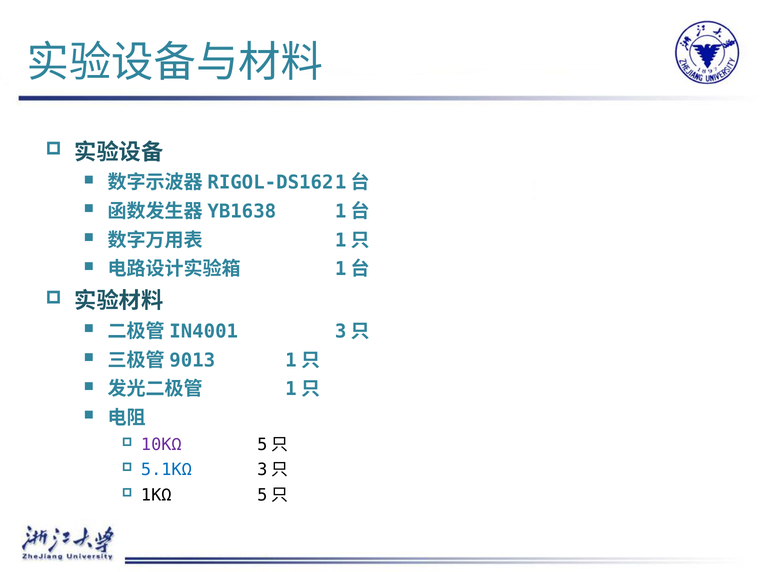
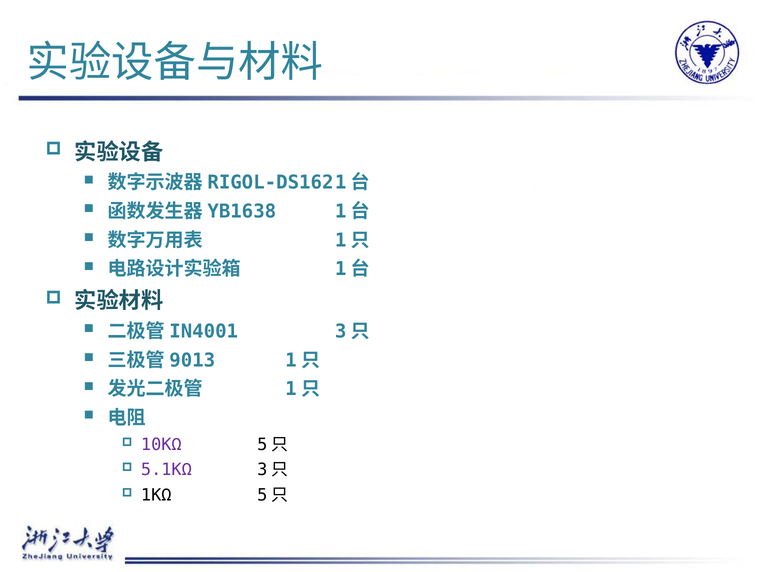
5.1KΩ colour: blue -> purple
